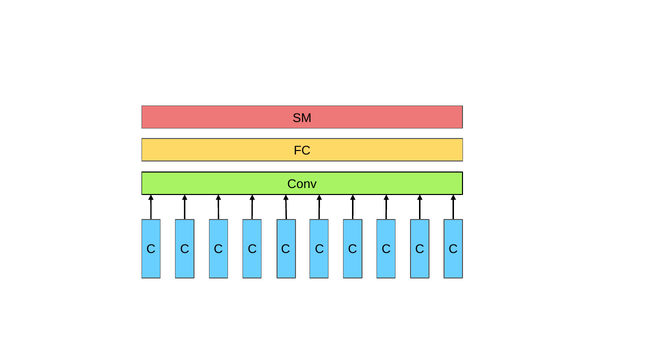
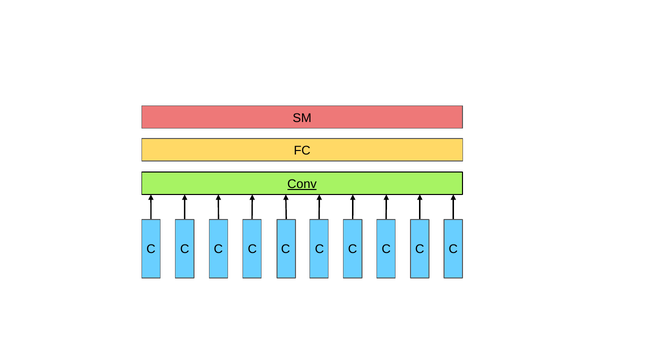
Conv underline: none -> present
